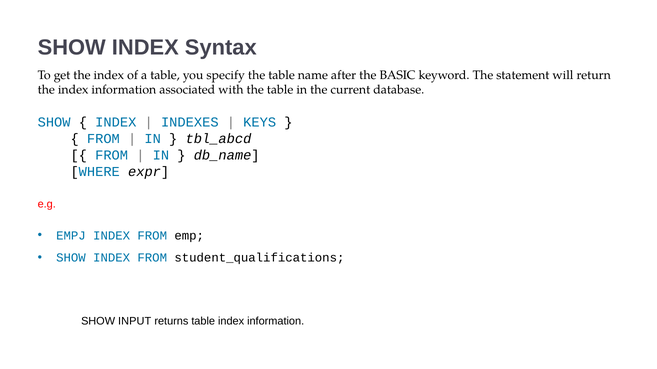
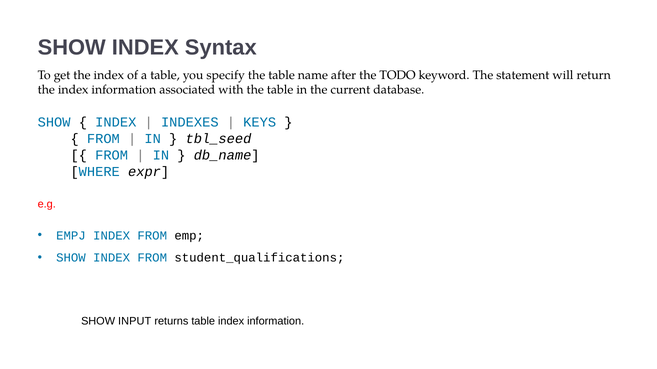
BASIC: BASIC -> TODO
tbl_abcd: tbl_abcd -> tbl_seed
